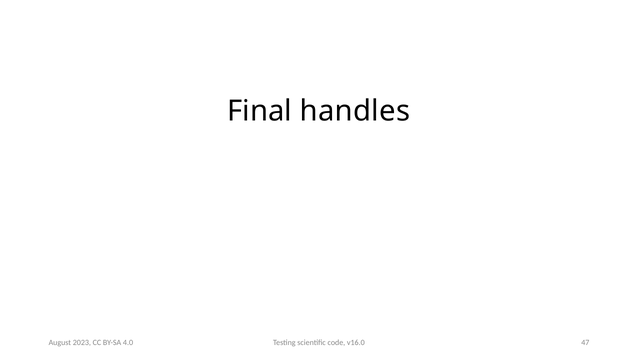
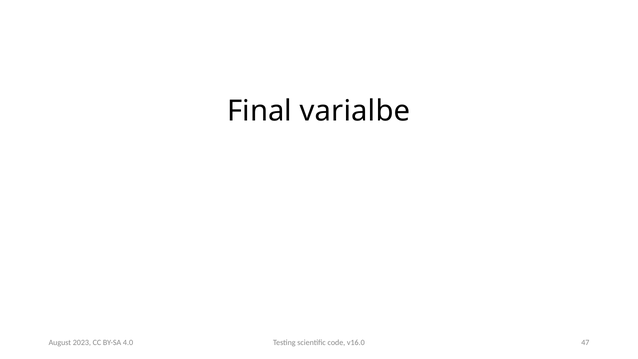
handles: handles -> varialbe
